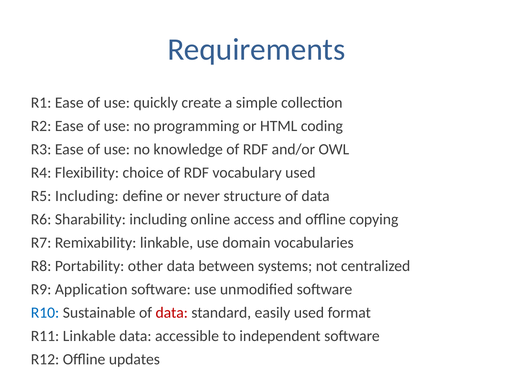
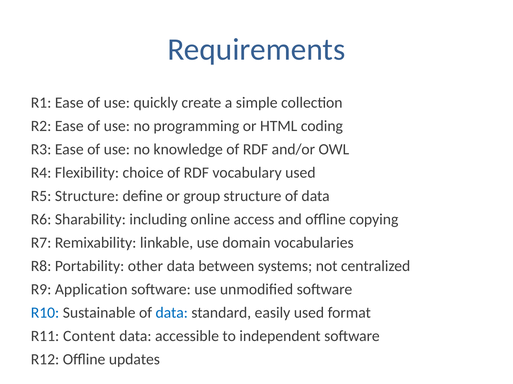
R5 Including: Including -> Structure
never: never -> group
data at (172, 313) colour: red -> blue
R11 Linkable: Linkable -> Content
